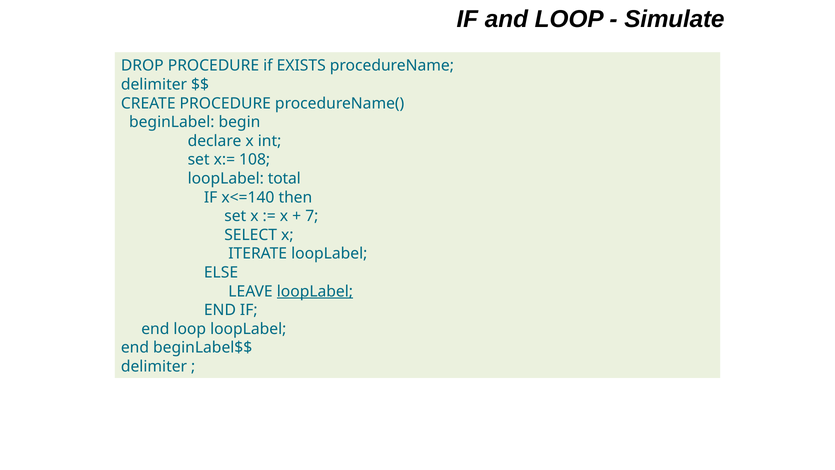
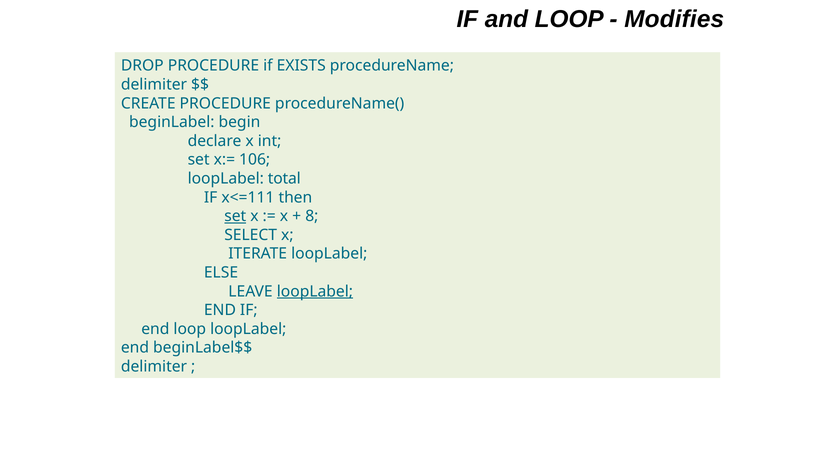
Simulate: Simulate -> Modifies
108: 108 -> 106
x<=140: x<=140 -> x<=111
set at (235, 216) underline: none -> present
7: 7 -> 8
